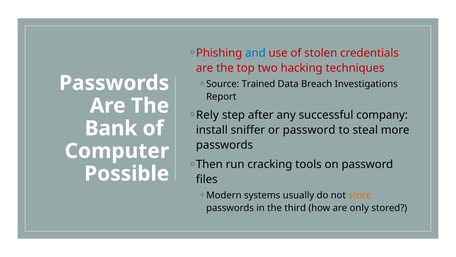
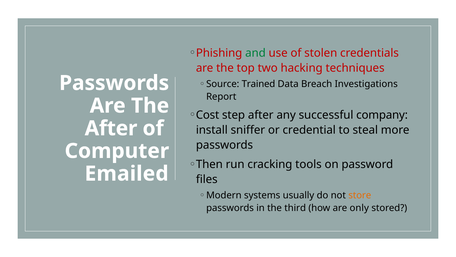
and colour: blue -> green
Rely: Rely -> Cost
Bank at (111, 128): Bank -> After
or password: password -> credential
Possible: Possible -> Emailed
